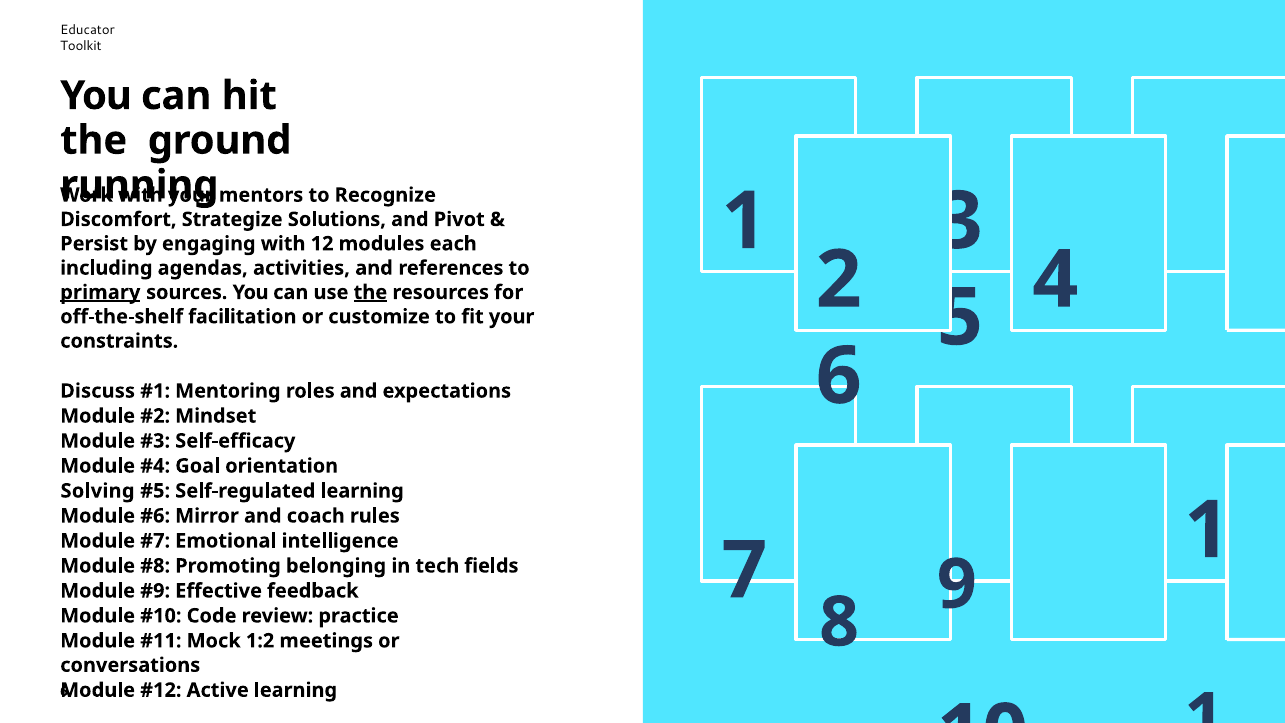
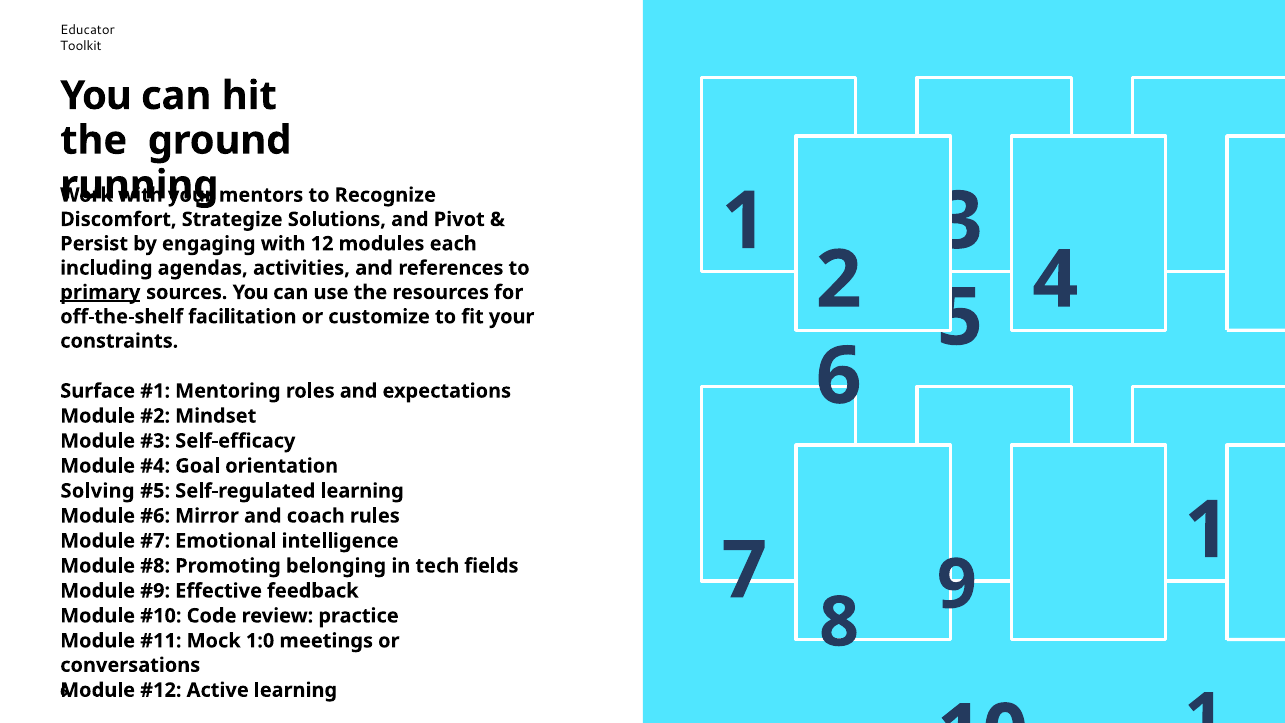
the at (370, 292) underline: present -> none
Discuss: Discuss -> Surface
1:2: 1:2 -> 1:0
